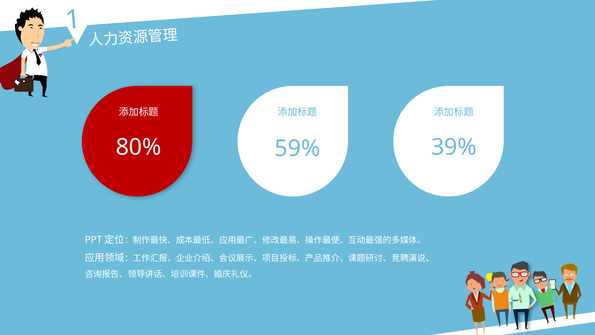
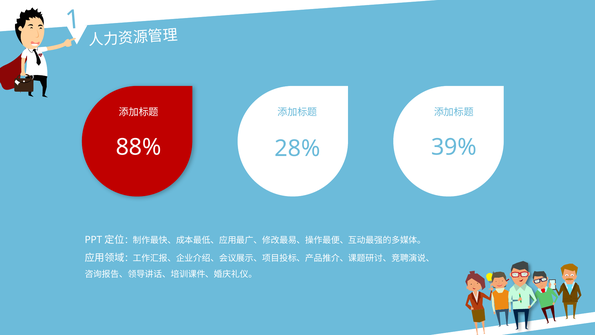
80%: 80% -> 88%
59%: 59% -> 28%
